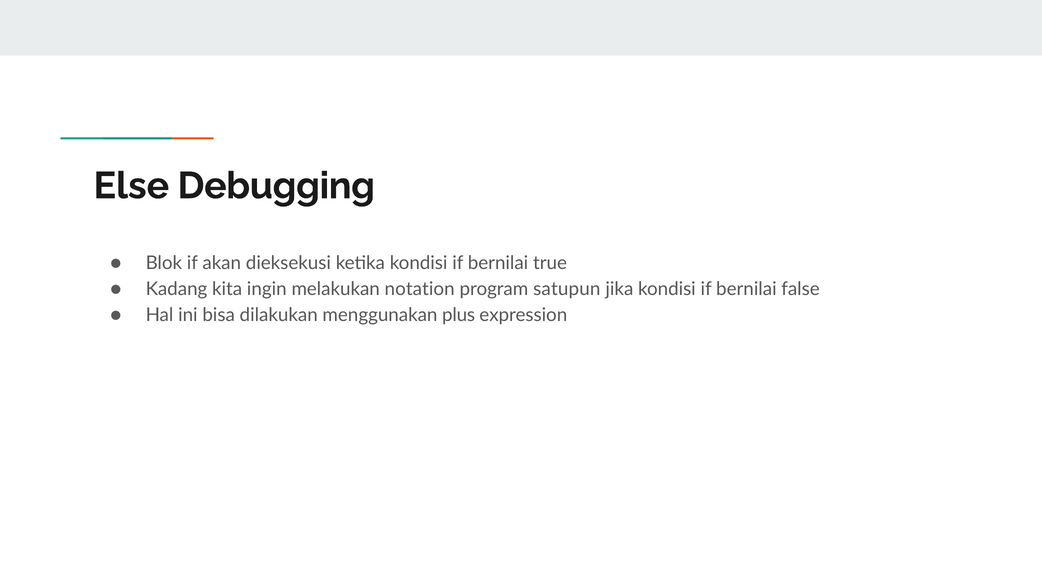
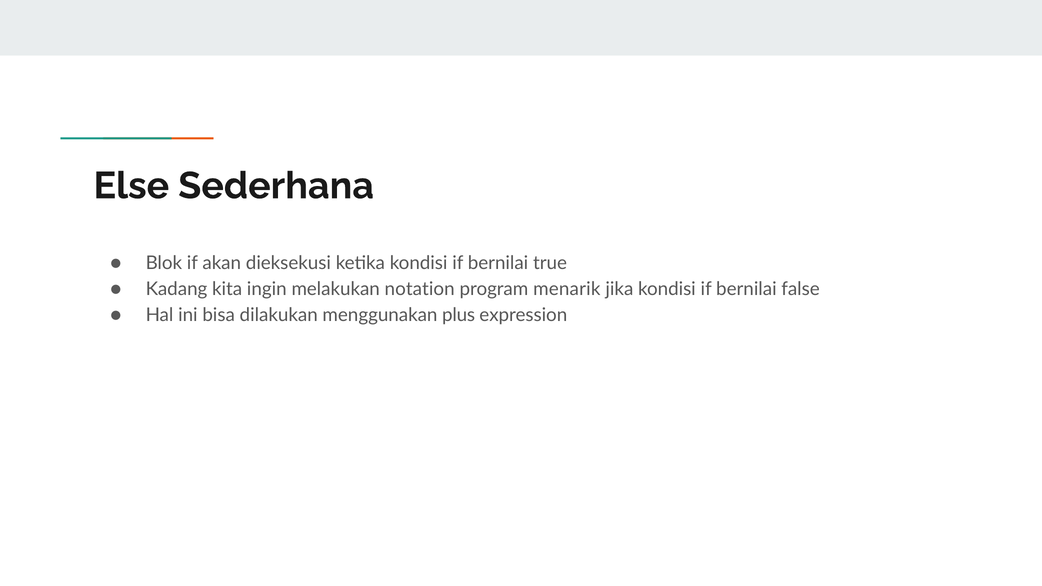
Debugging: Debugging -> Sederhana
satupun: satupun -> menarik
